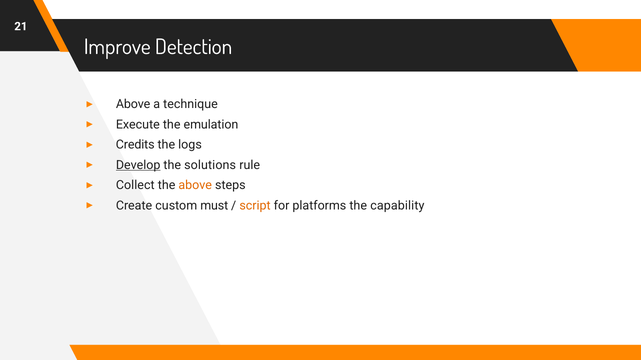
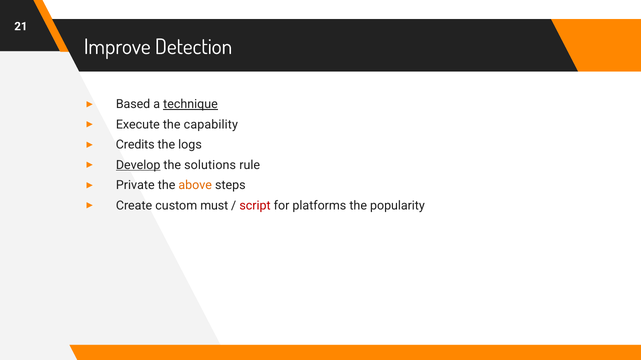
Above at (133, 104): Above -> Based
technique underline: none -> present
emulation: emulation -> capability
Collect: Collect -> Private
script colour: orange -> red
capability: capability -> popularity
